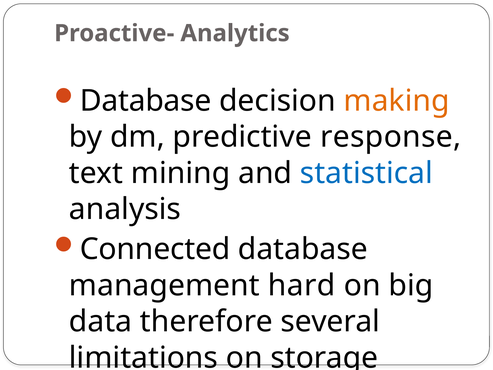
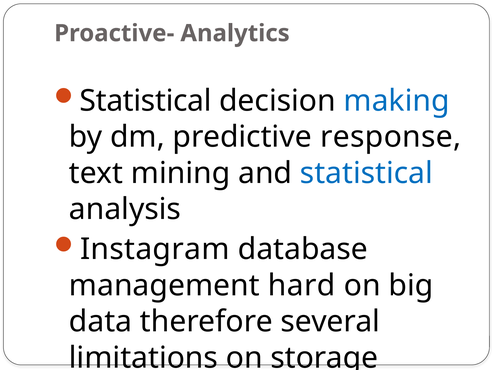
Database at (146, 101): Database -> Statistical
making colour: orange -> blue
Connected: Connected -> Instagram
